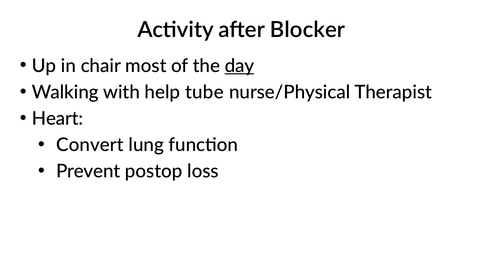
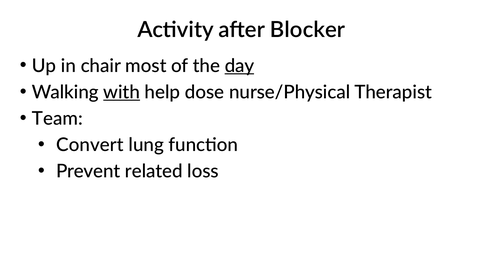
with underline: none -> present
tube: tube -> dose
Heart: Heart -> Team
postop: postop -> related
